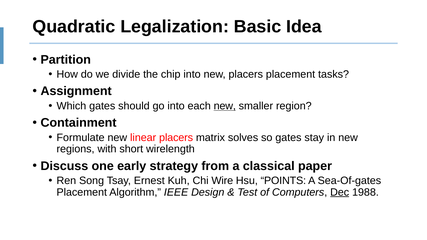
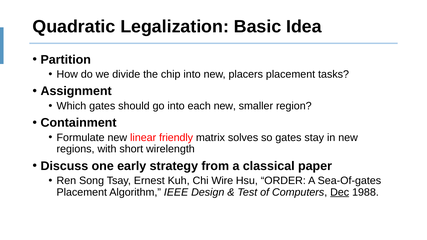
new at (225, 106) underline: present -> none
linear placers: placers -> friendly
POINTS: POINTS -> ORDER
